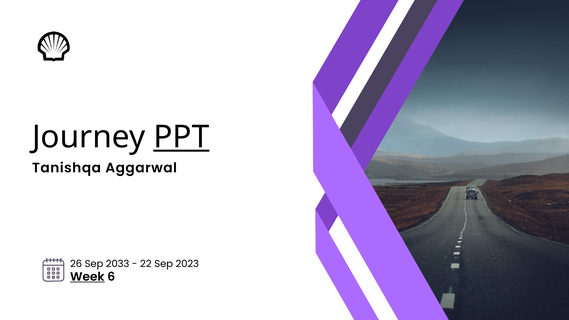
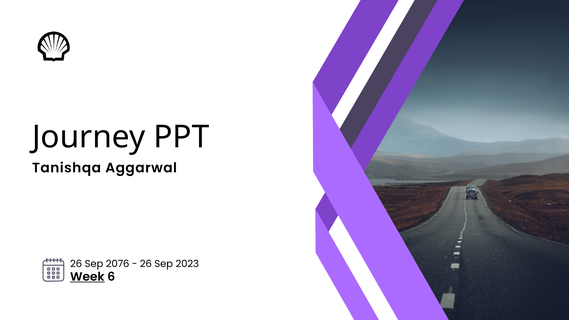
PPT underline: present -> none
2033: 2033 -> 2076
22 at (146, 264): 22 -> 26
